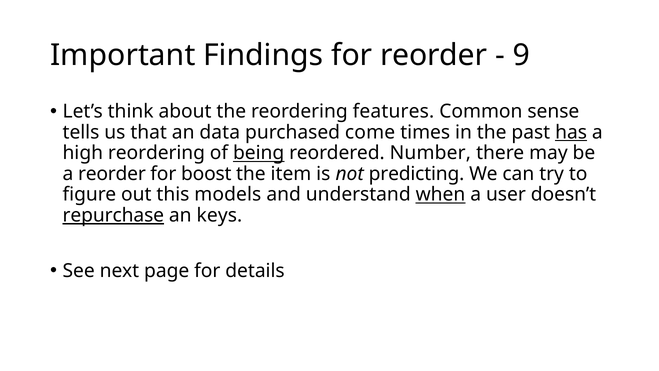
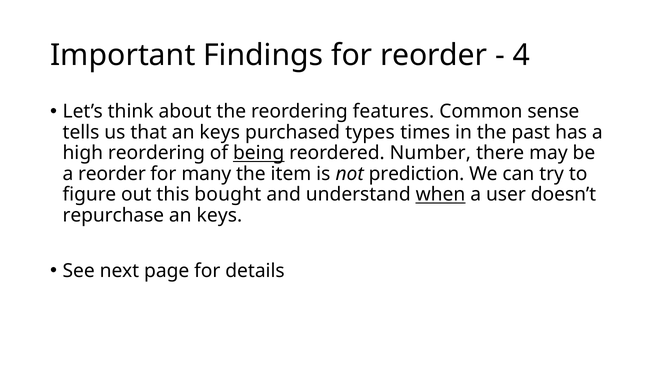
9: 9 -> 4
that an data: data -> keys
come: come -> types
has underline: present -> none
boost: boost -> many
predicting: predicting -> prediction
models: models -> bought
repurchase underline: present -> none
